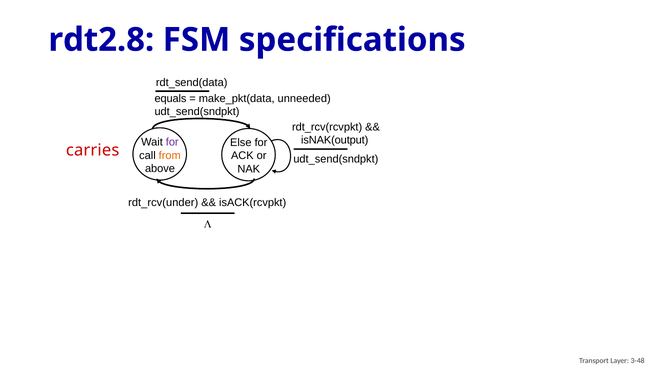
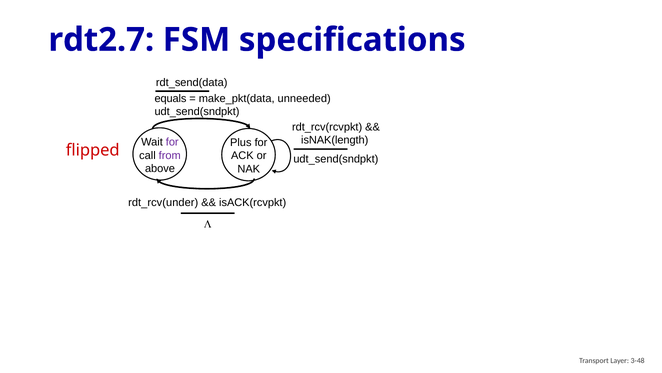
rdt2.8: rdt2.8 -> rdt2.7
isNAK(output: isNAK(output -> isNAK(length
Else: Else -> Plus
carries: carries -> flipped
from at (170, 155) colour: orange -> purple
